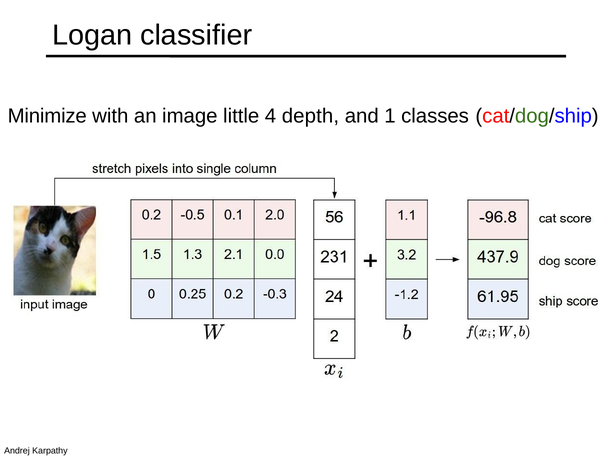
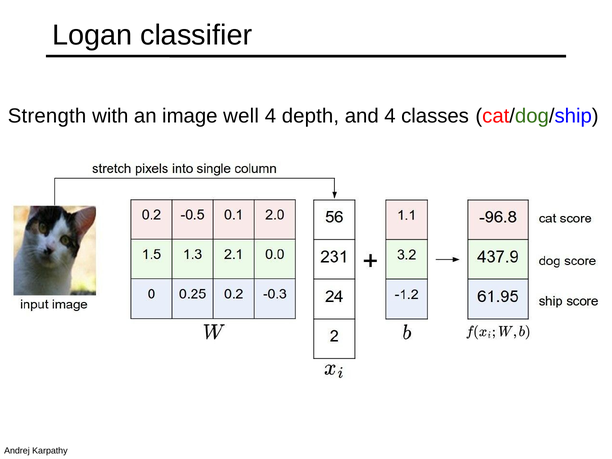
Minimize: Minimize -> Strength
little: little -> well
and 1: 1 -> 4
